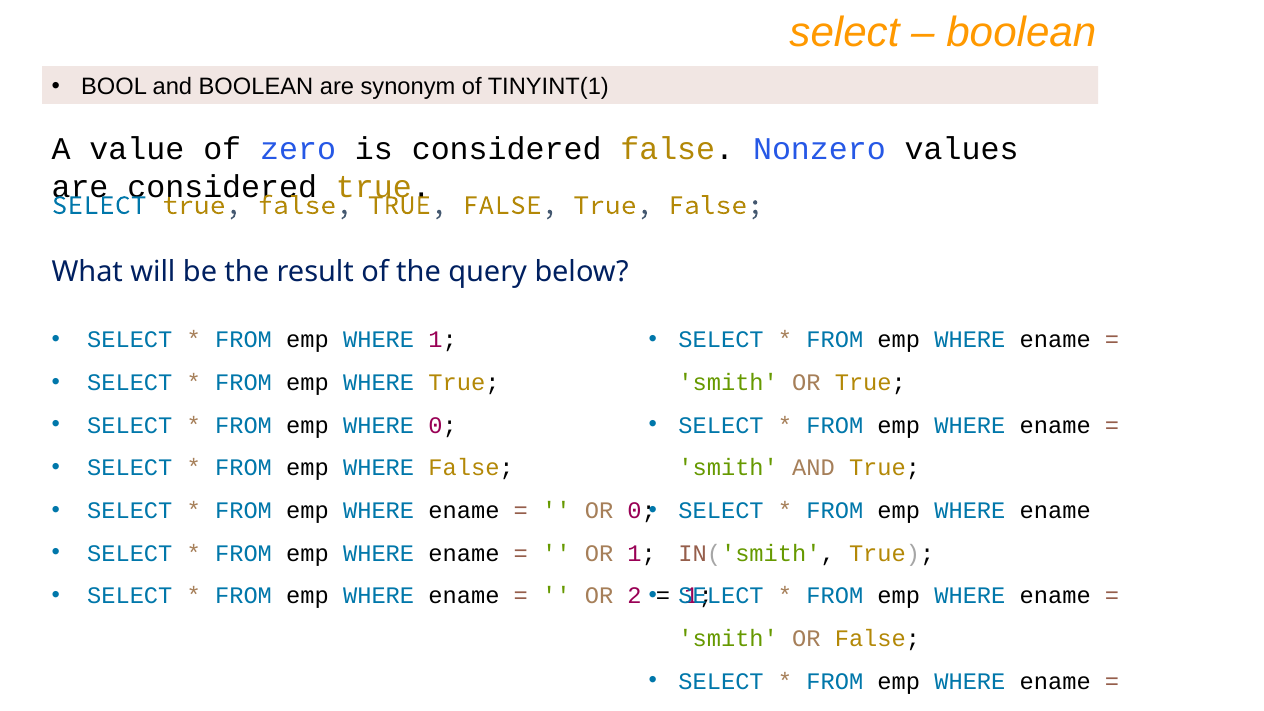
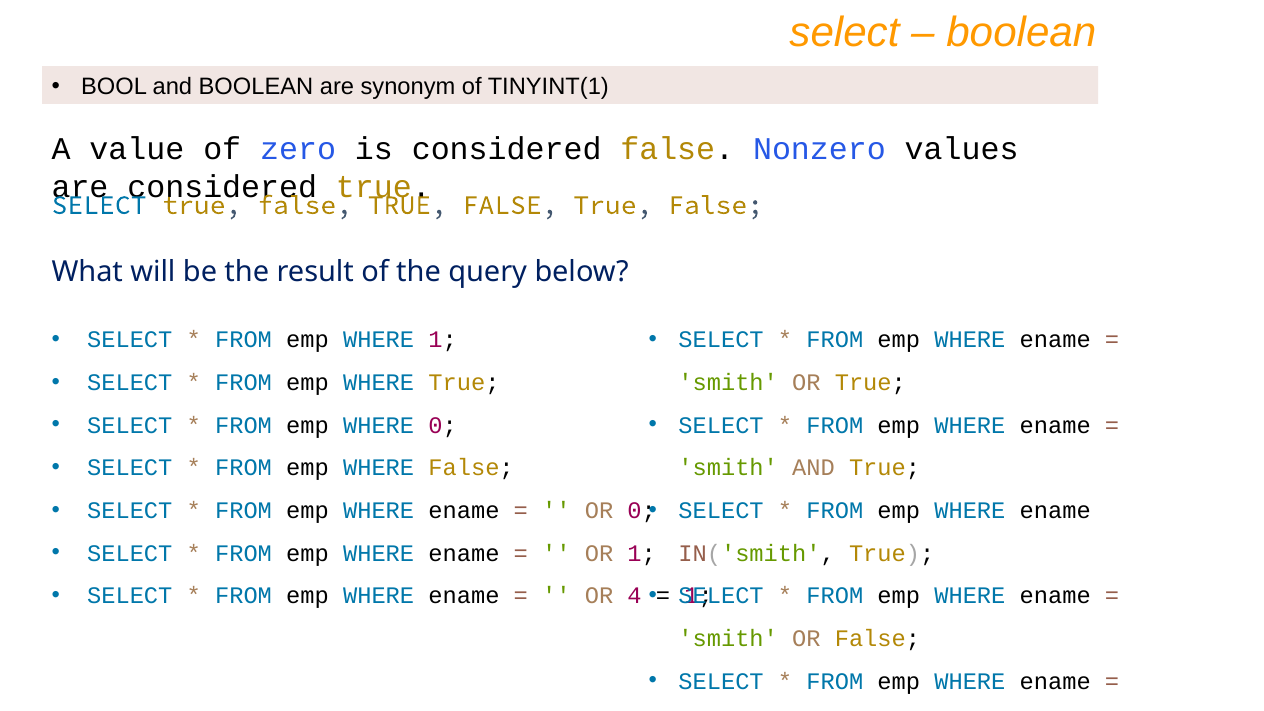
2: 2 -> 4
